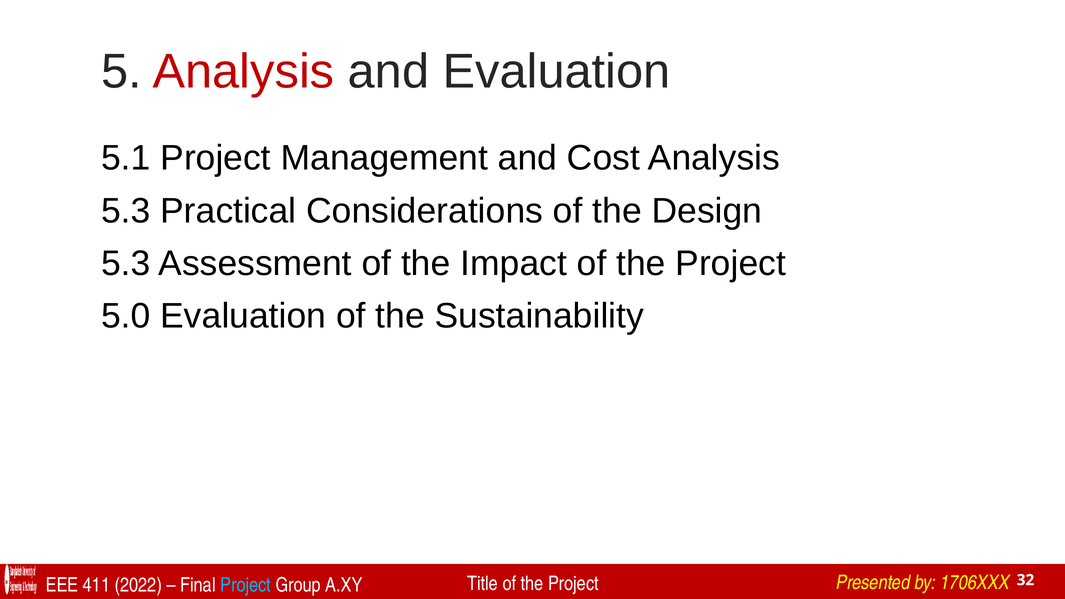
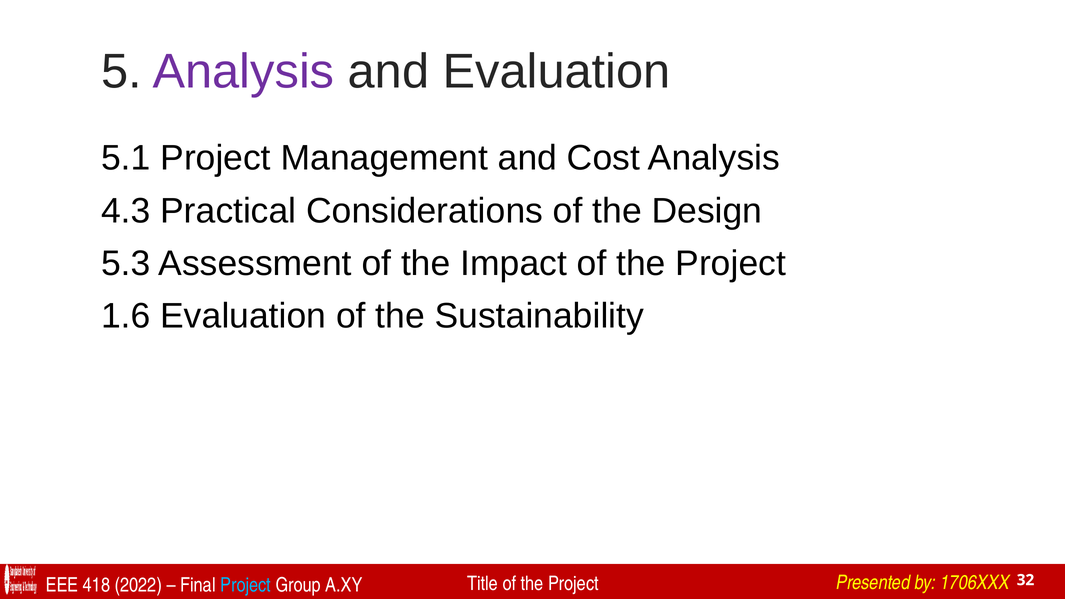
Analysis at (243, 72) colour: red -> purple
5.3 at (126, 211): 5.3 -> 4.3
5.0: 5.0 -> 1.6
411: 411 -> 418
